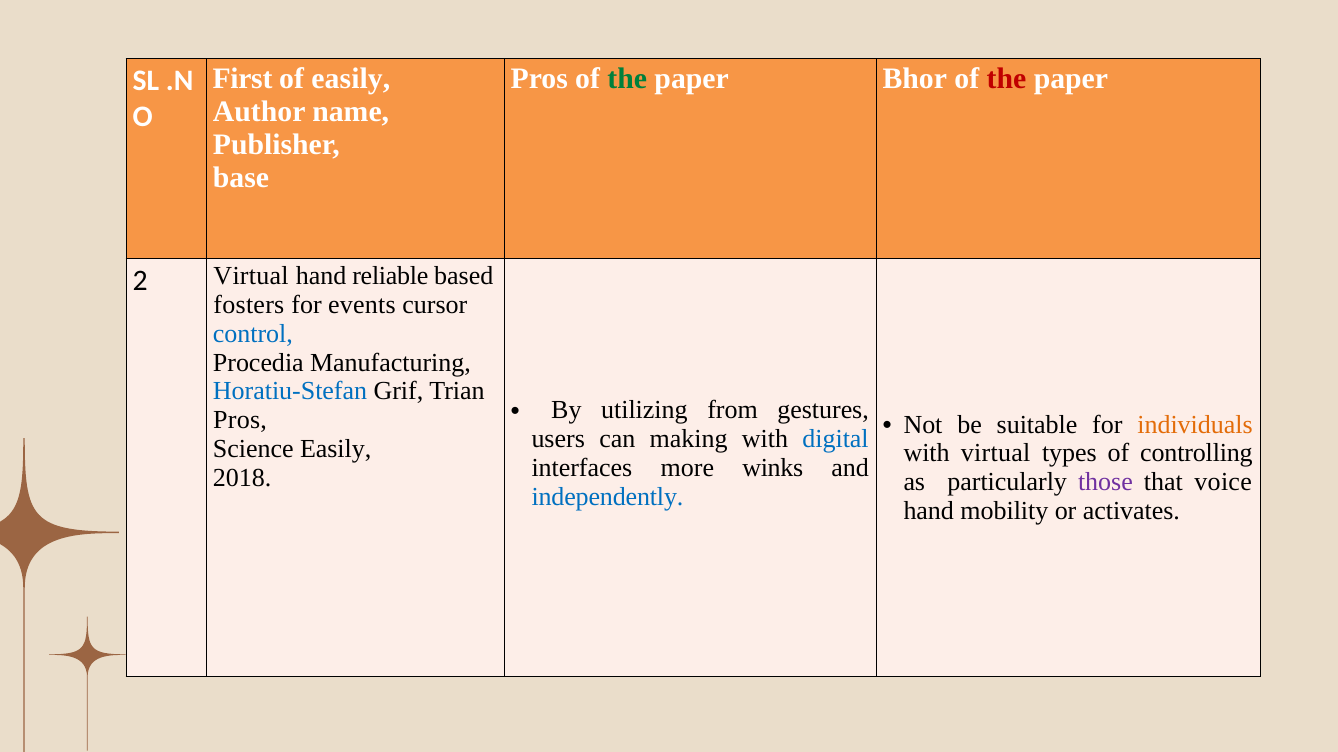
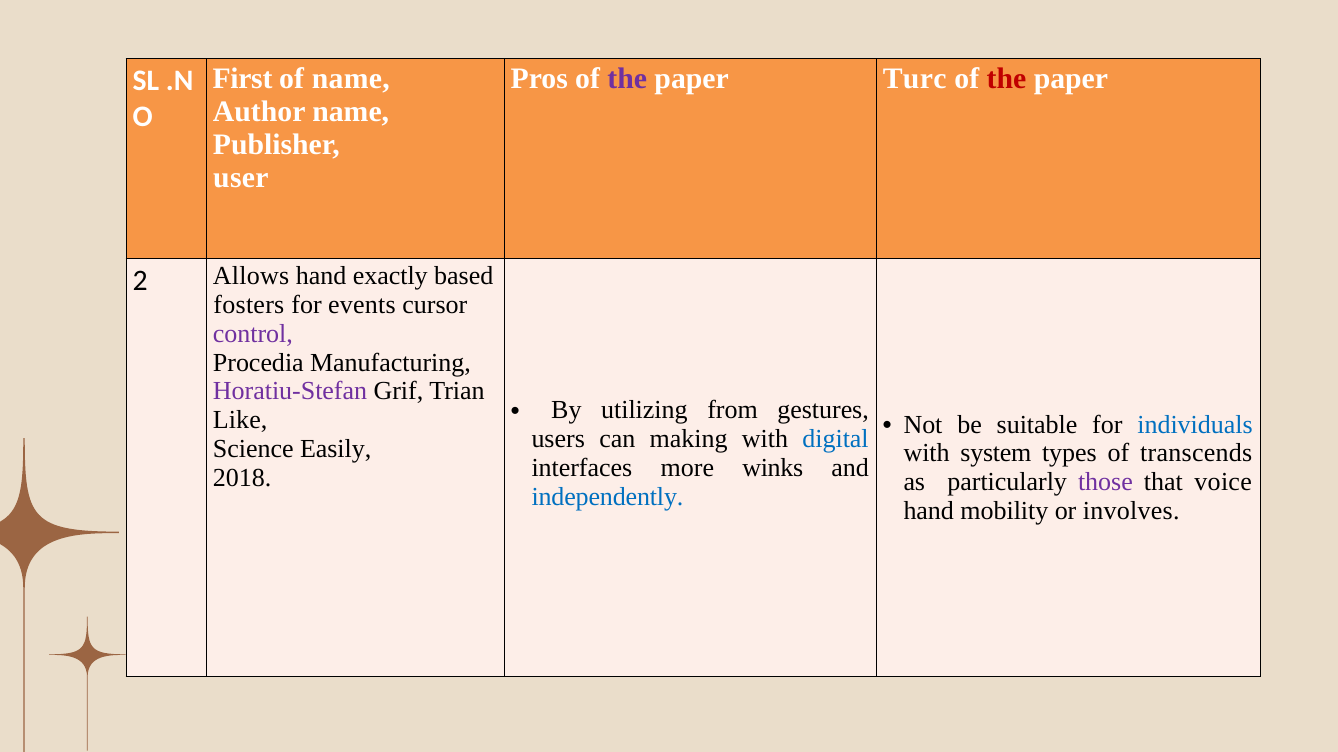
of easily: easily -> name
the at (627, 79) colour: green -> purple
Bhor: Bhor -> Turc
base: base -> user
2 Virtual: Virtual -> Allows
reliable: reliable -> exactly
control colour: blue -> purple
Horatiu-Stefan colour: blue -> purple
Pros at (240, 420): Pros -> Like
individuals colour: orange -> blue
with virtual: virtual -> system
controlling: controlling -> transcends
activates: activates -> involves
